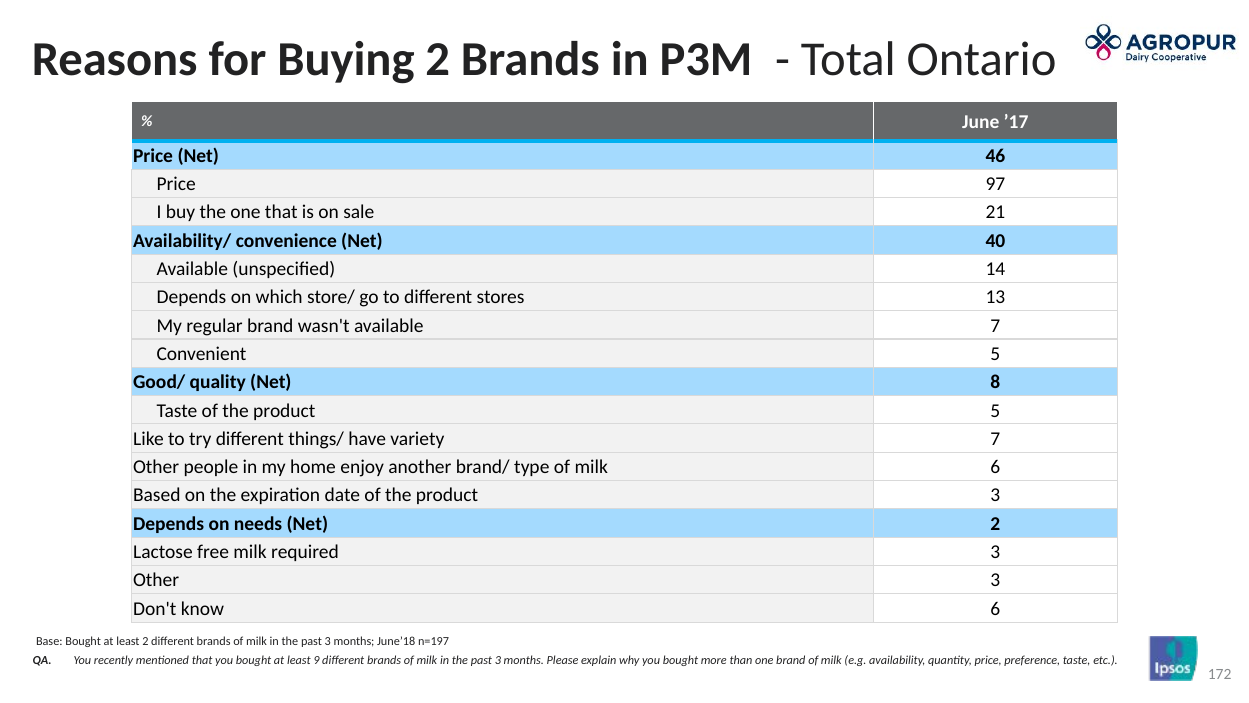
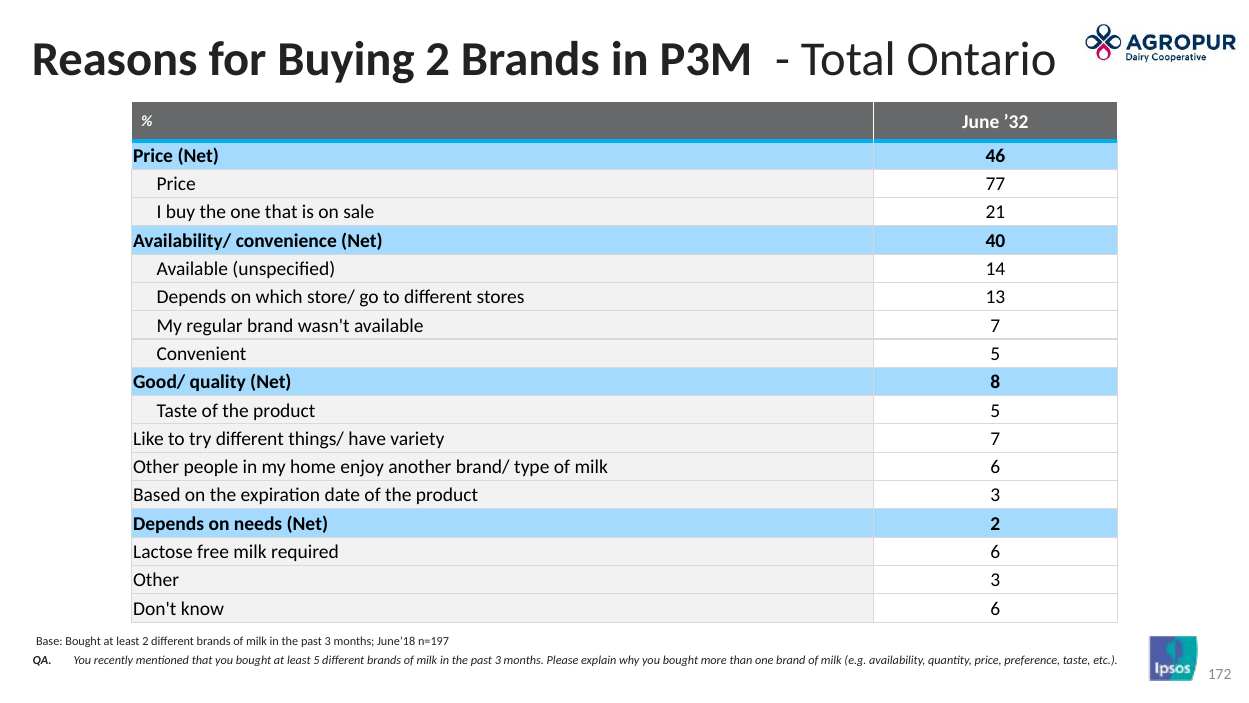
’17: ’17 -> ’32
97: 97 -> 77
required 3: 3 -> 6
least 9: 9 -> 5
